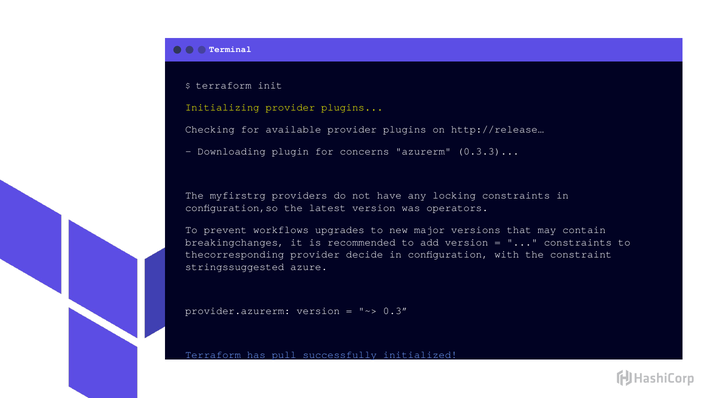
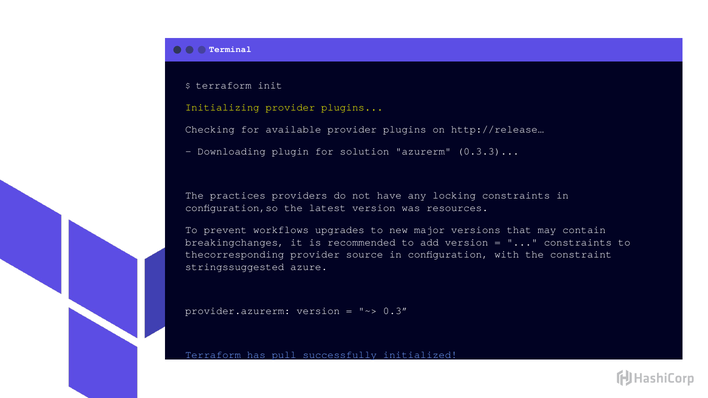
concerns: concerns -> solution
myfirstrg: myfirstrg -> practices
operators: operators -> resources
decide: decide -> source
